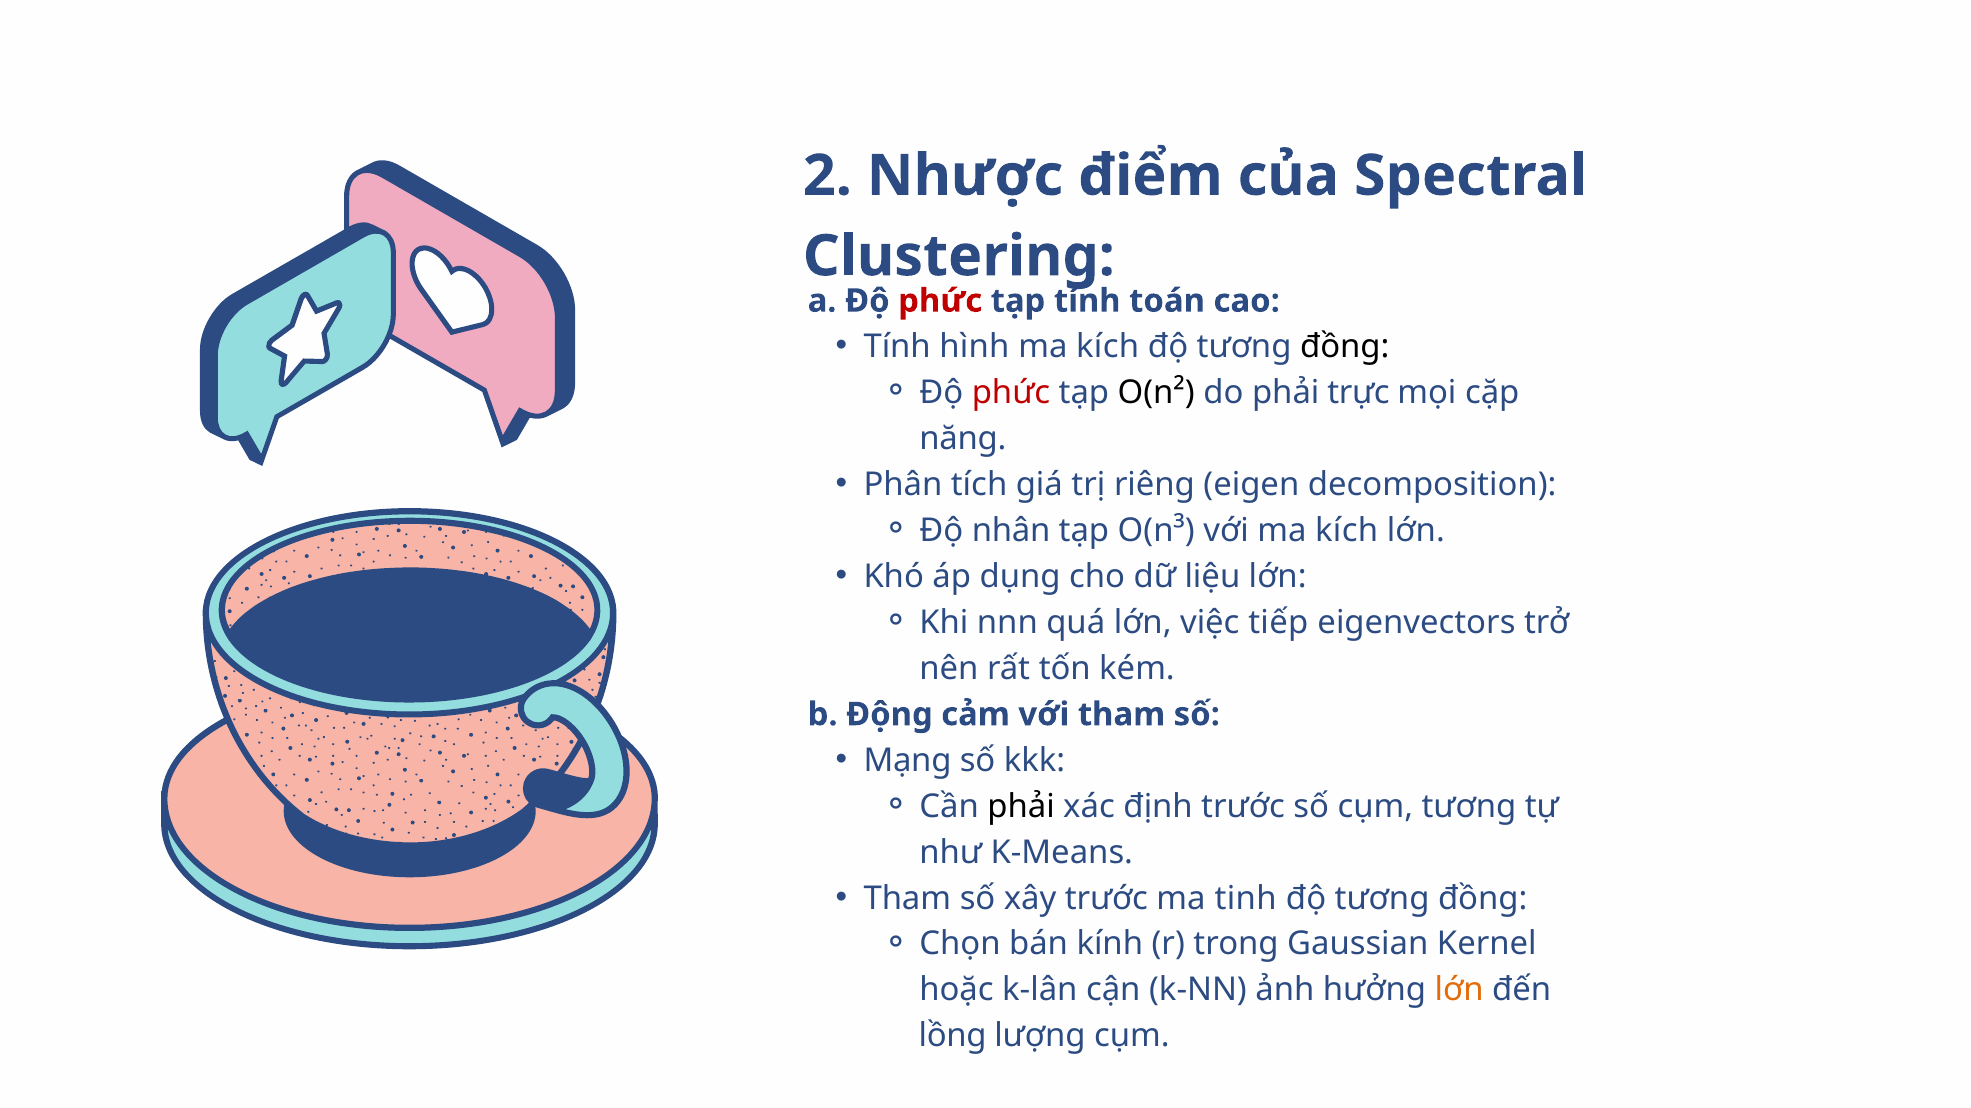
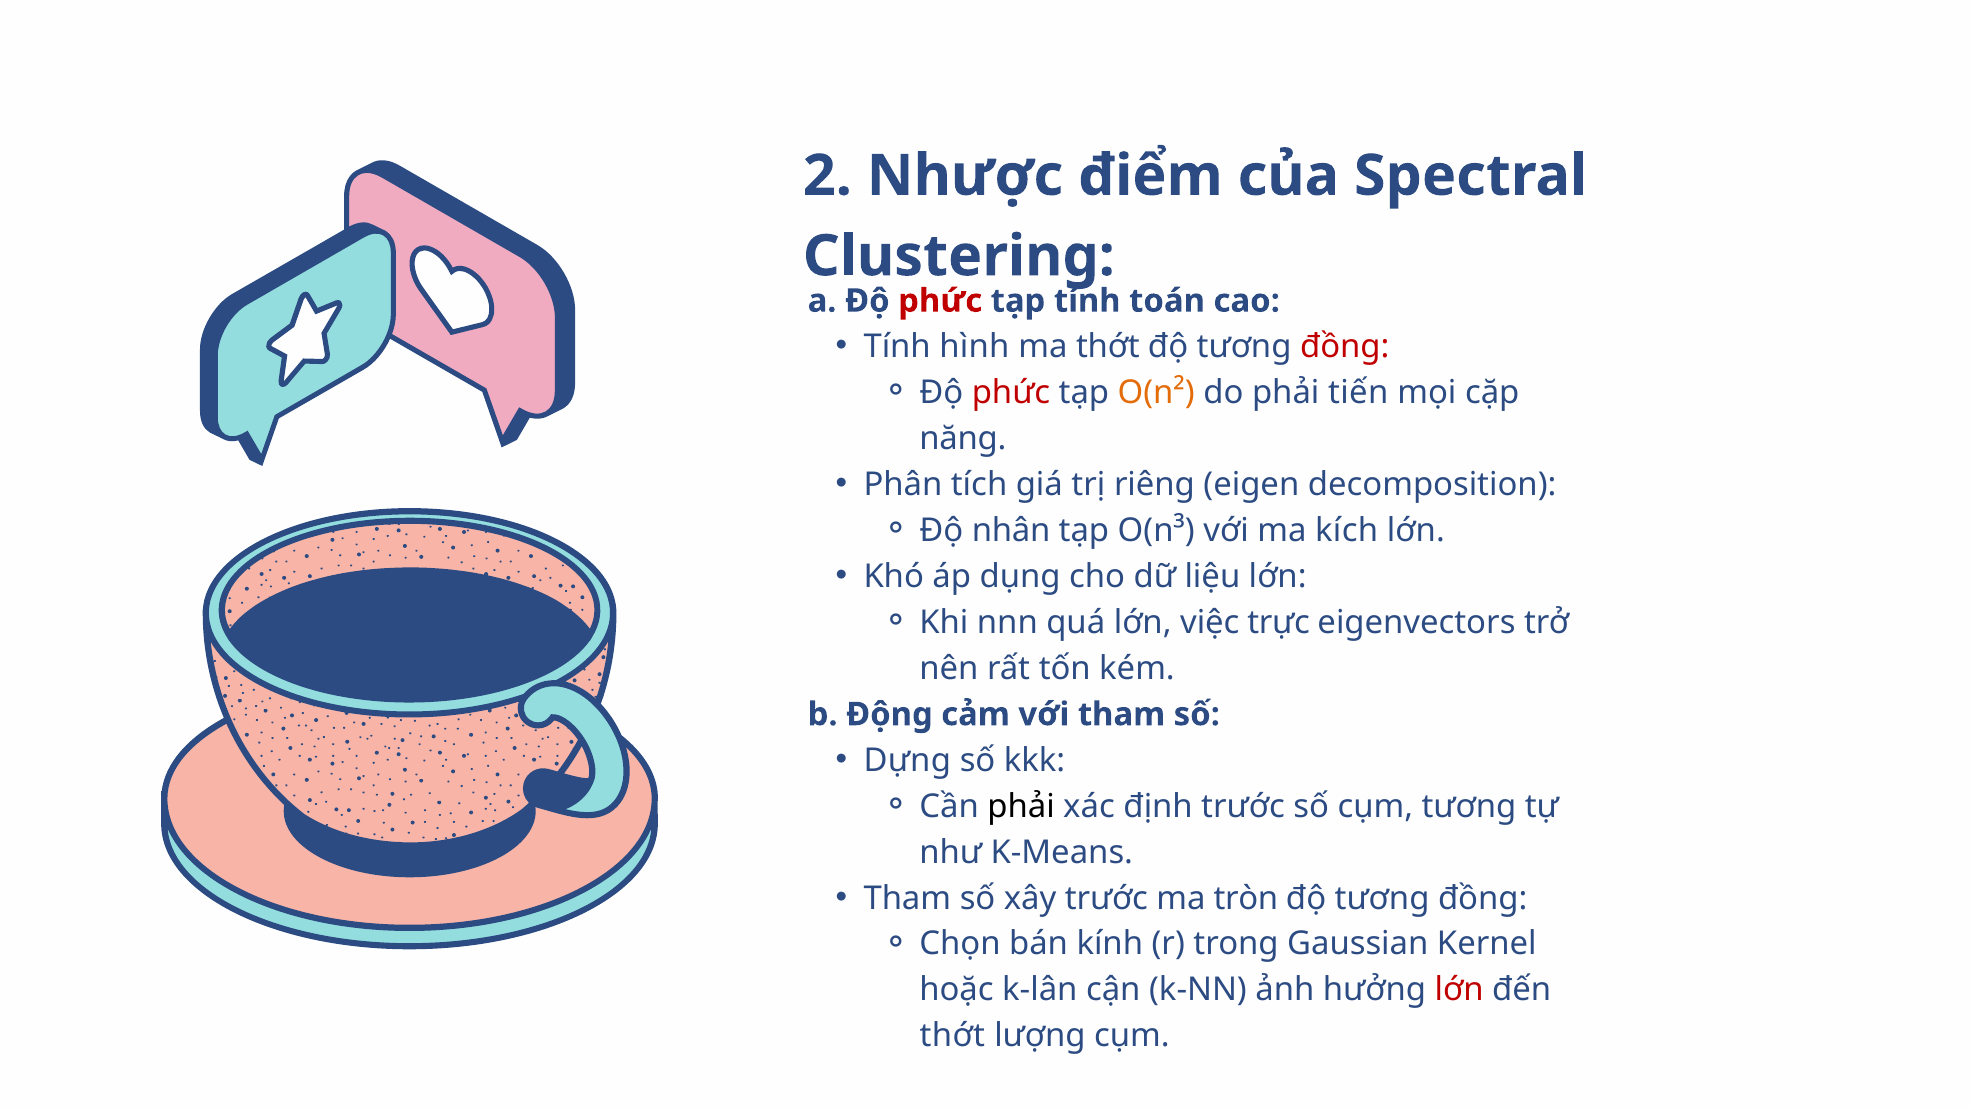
kích at (1108, 347): kích -> thớt
đồng at (1345, 347) colour: black -> red
O(n² colour: black -> orange
trực: trực -> tiến
tiếp: tiếp -> trực
Mạng: Mạng -> Dựng
tinh: tinh -> tròn
lớn at (1459, 991) colour: orange -> red
lồng at (953, 1037): lồng -> thớt
